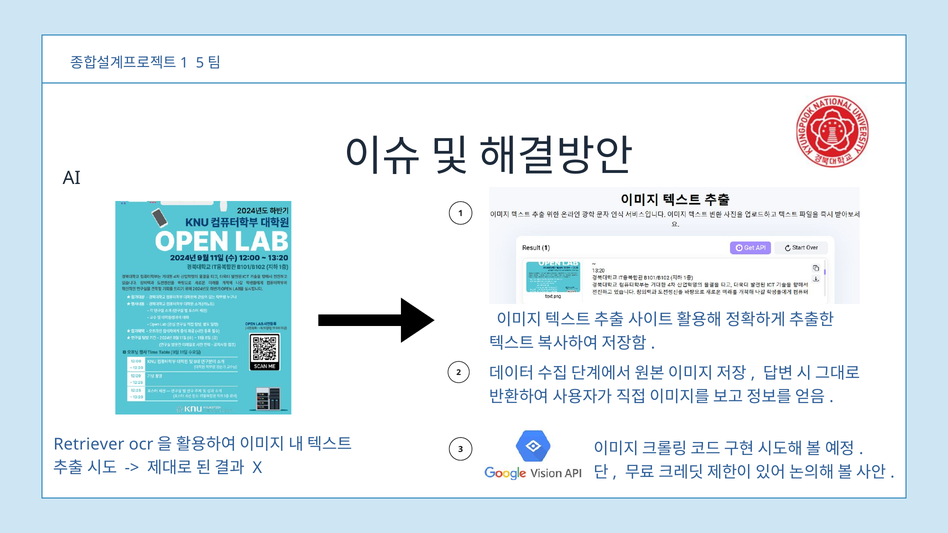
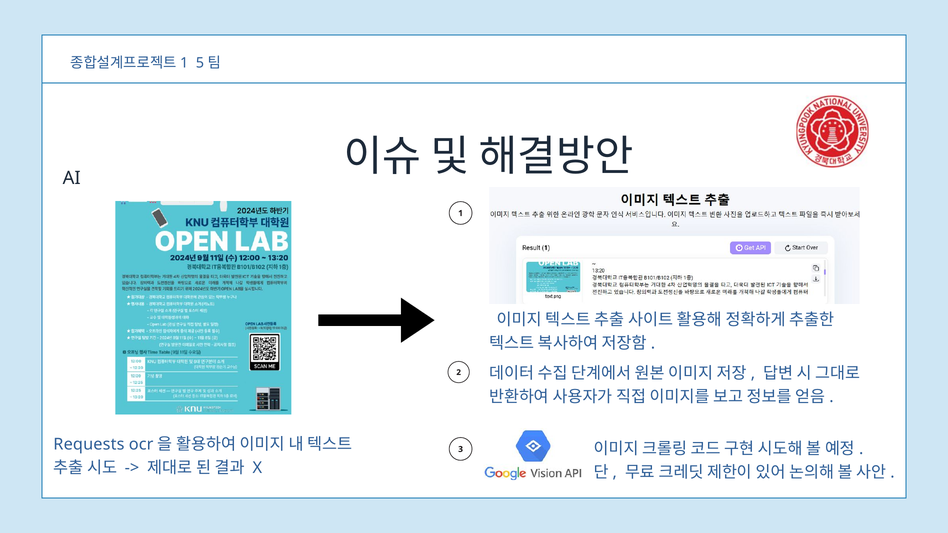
Retriever: Retriever -> Requests
